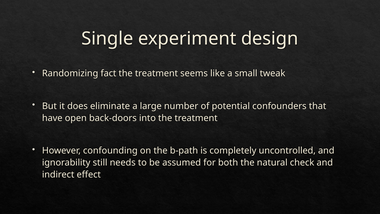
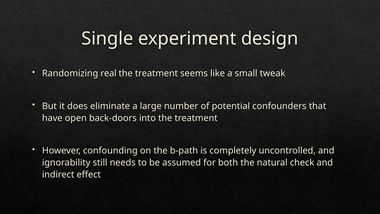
fact: fact -> real
